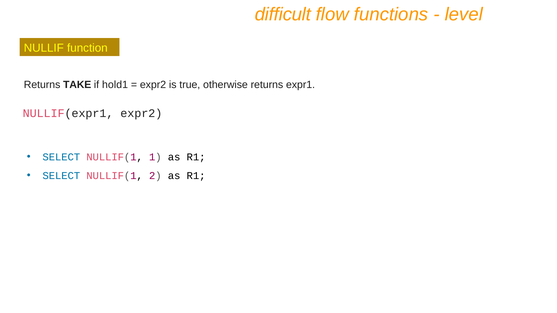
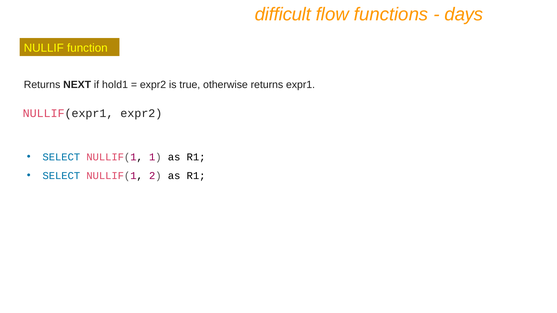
level: level -> days
TAKE: TAKE -> NEXT
